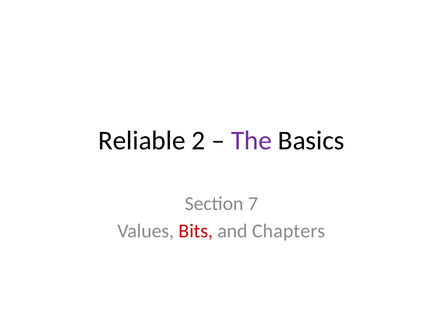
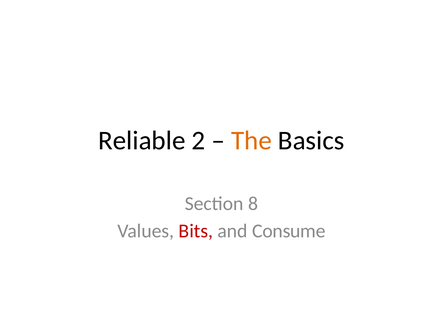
The colour: purple -> orange
7: 7 -> 8
Chapters: Chapters -> Consume
